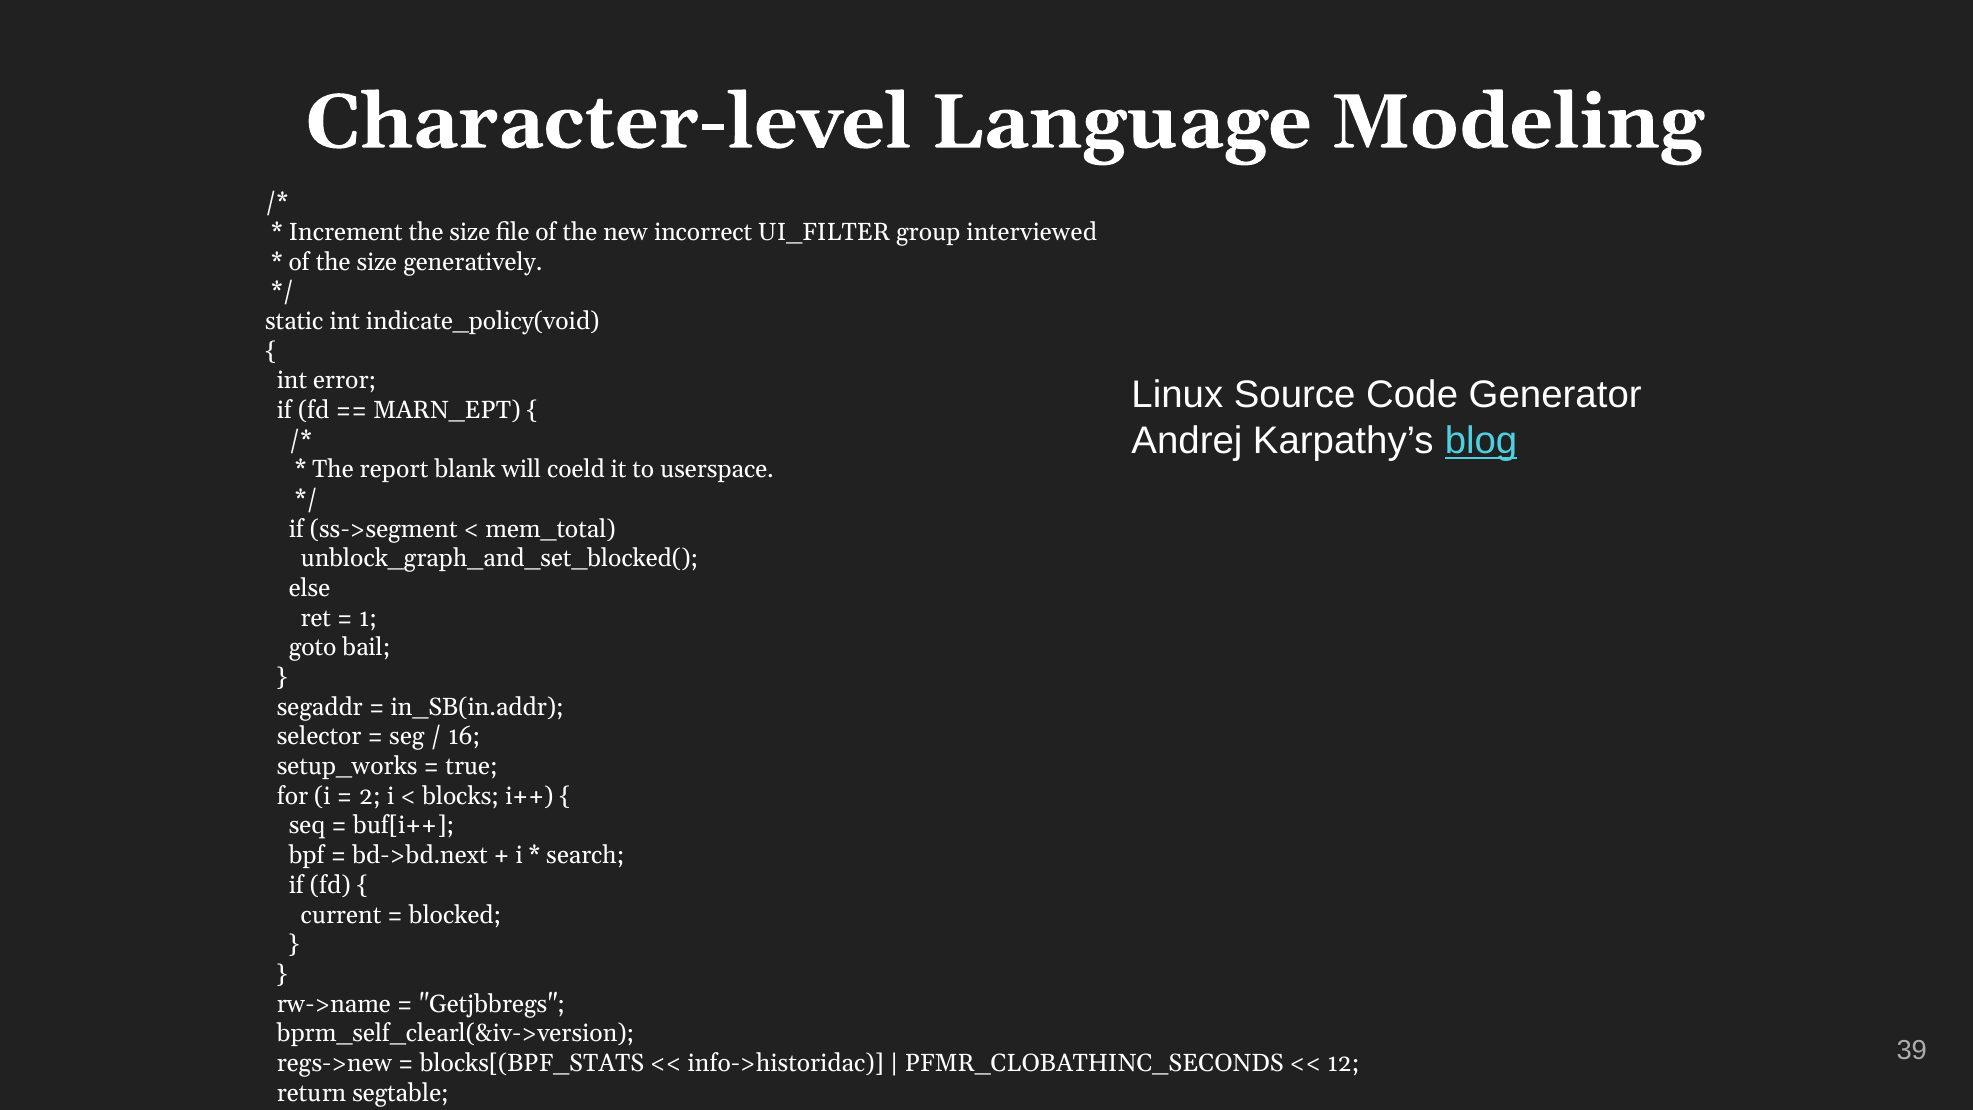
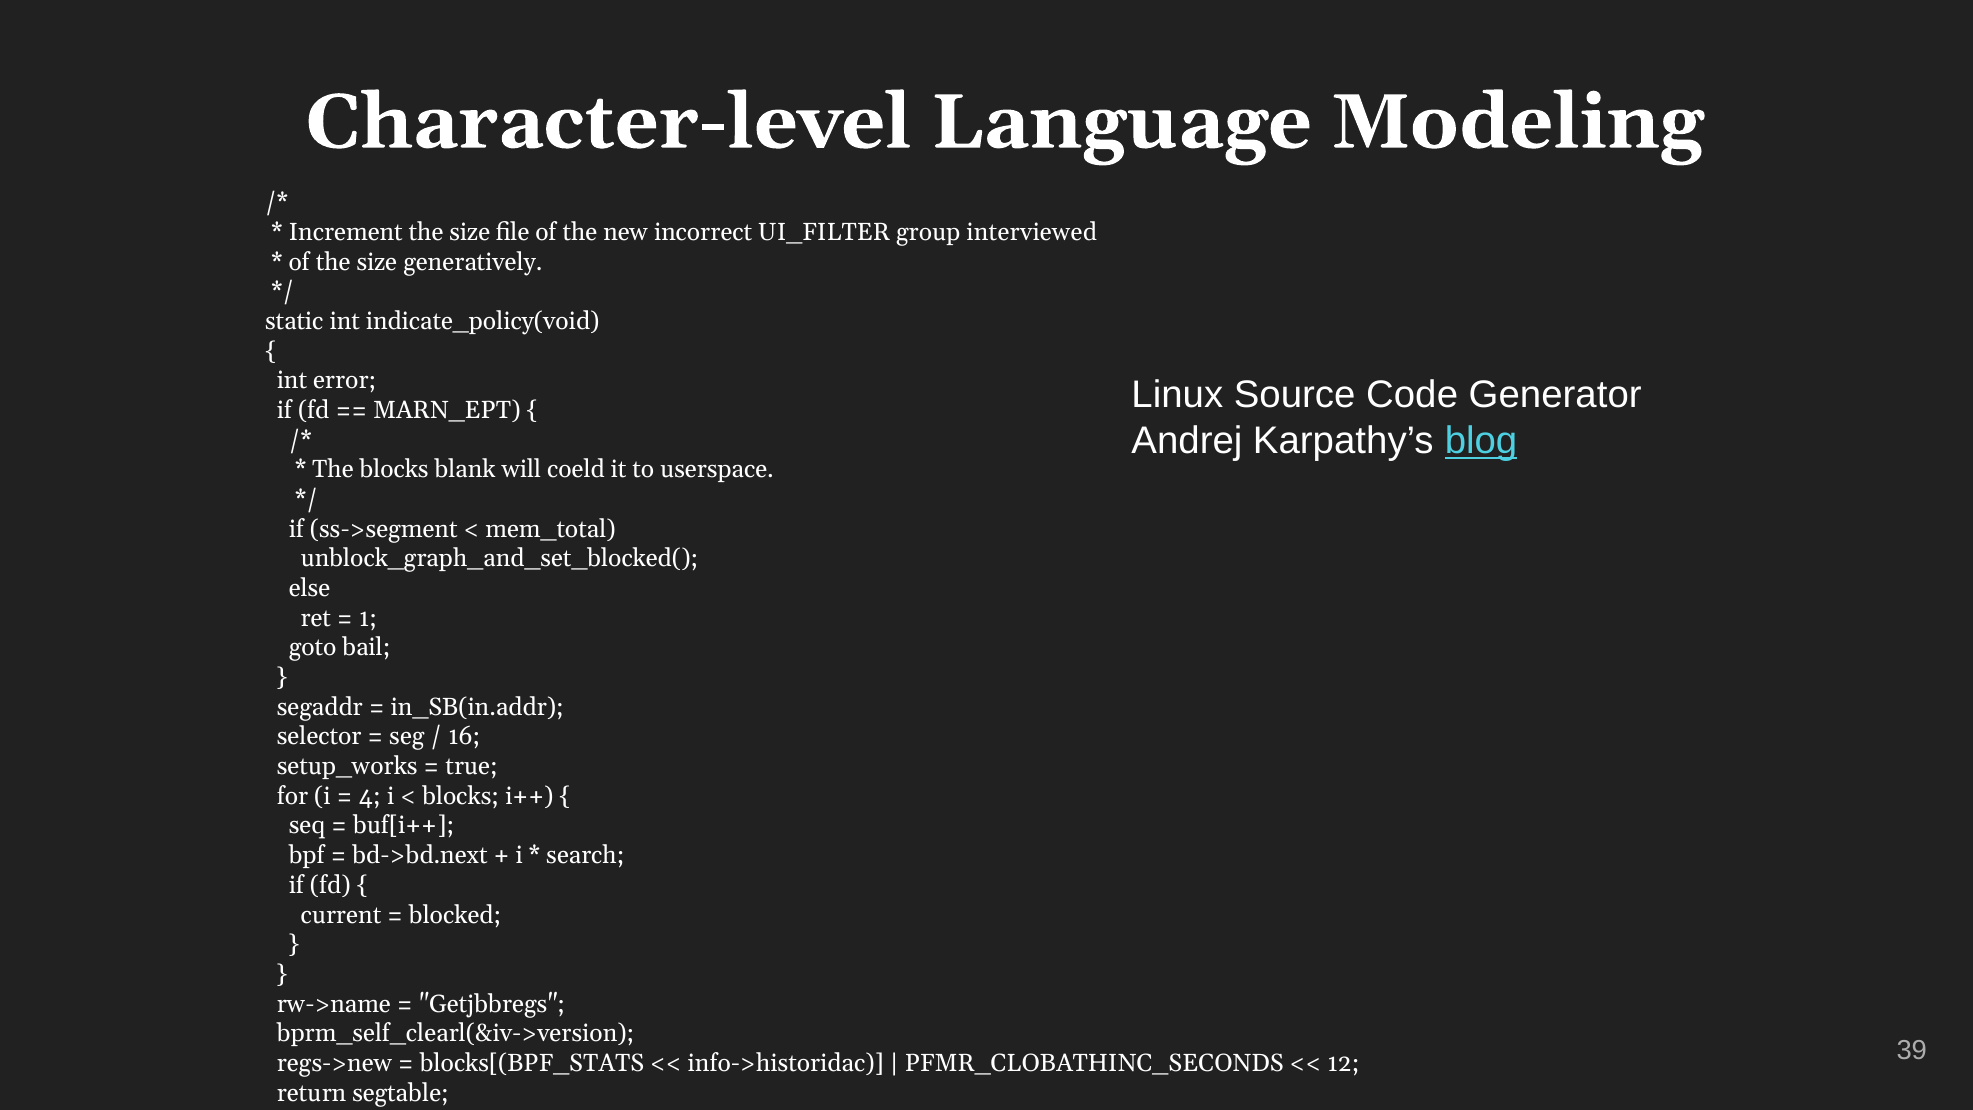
The report: report -> blocks
2: 2 -> 4
